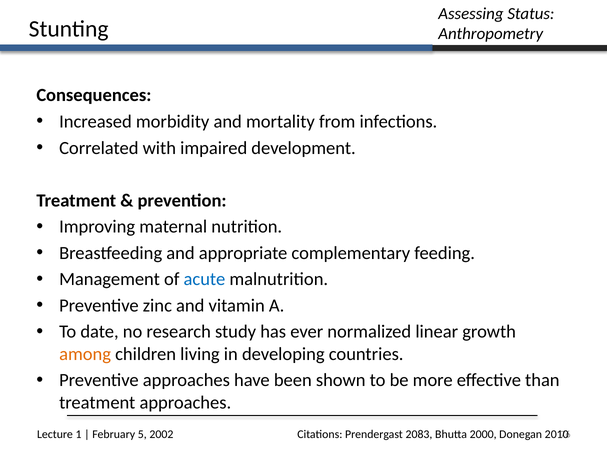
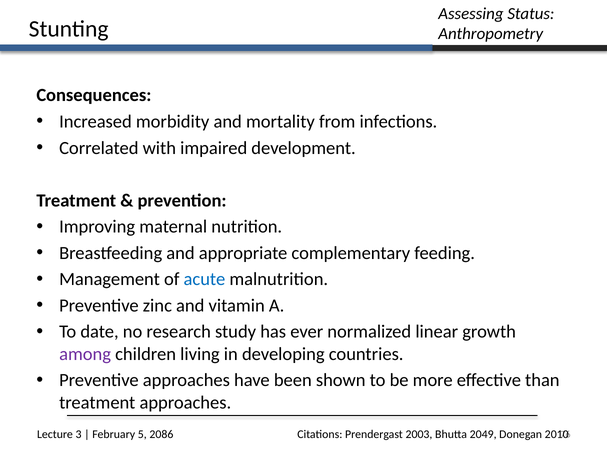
among colour: orange -> purple
1: 1 -> 3
2002: 2002 -> 2086
2083: 2083 -> 2003
2000: 2000 -> 2049
